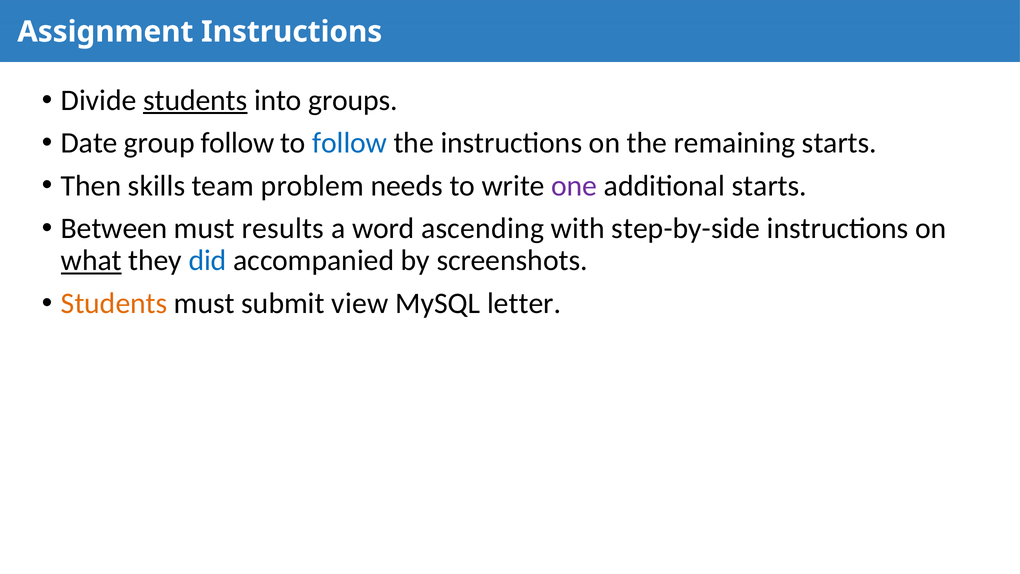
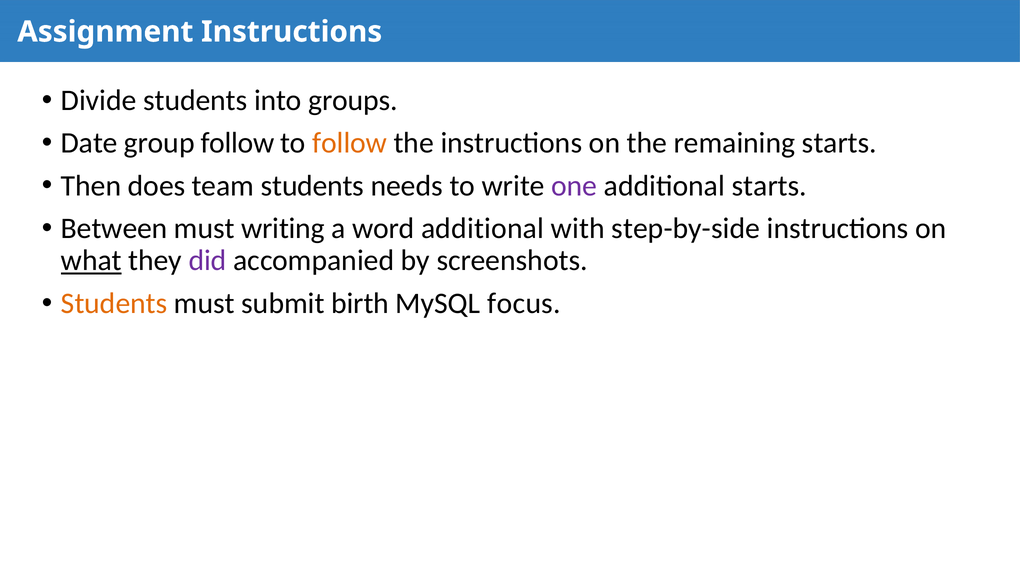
students at (195, 100) underline: present -> none
follow at (350, 143) colour: blue -> orange
skills: skills -> does
team problem: problem -> students
results: results -> writing
word ascending: ascending -> additional
did colour: blue -> purple
view: view -> birth
letter: letter -> focus
